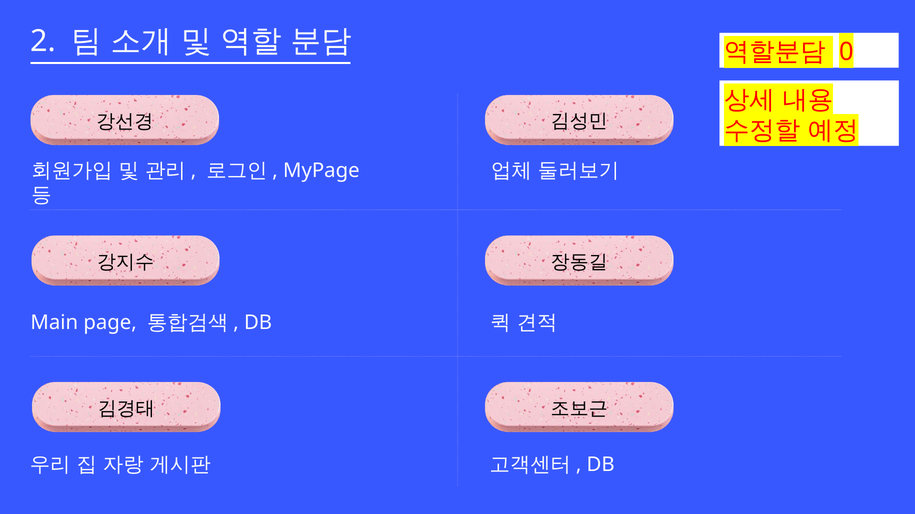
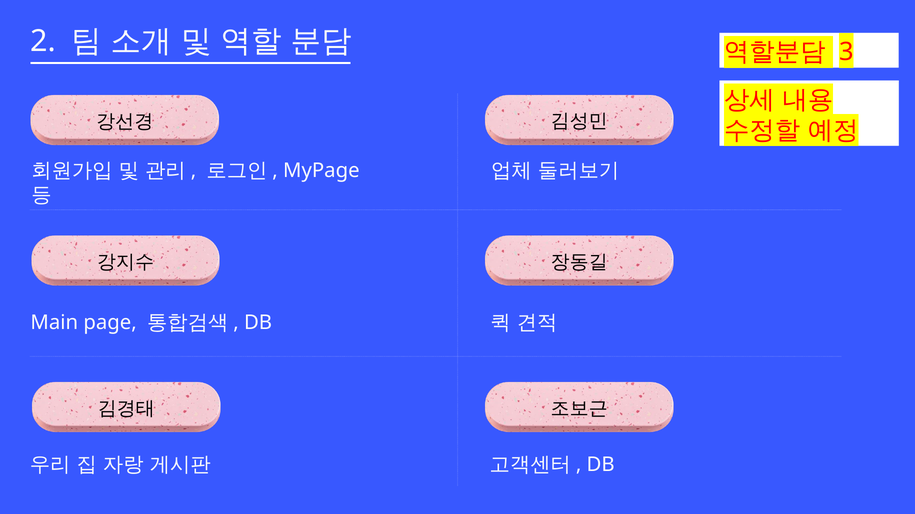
0: 0 -> 3
